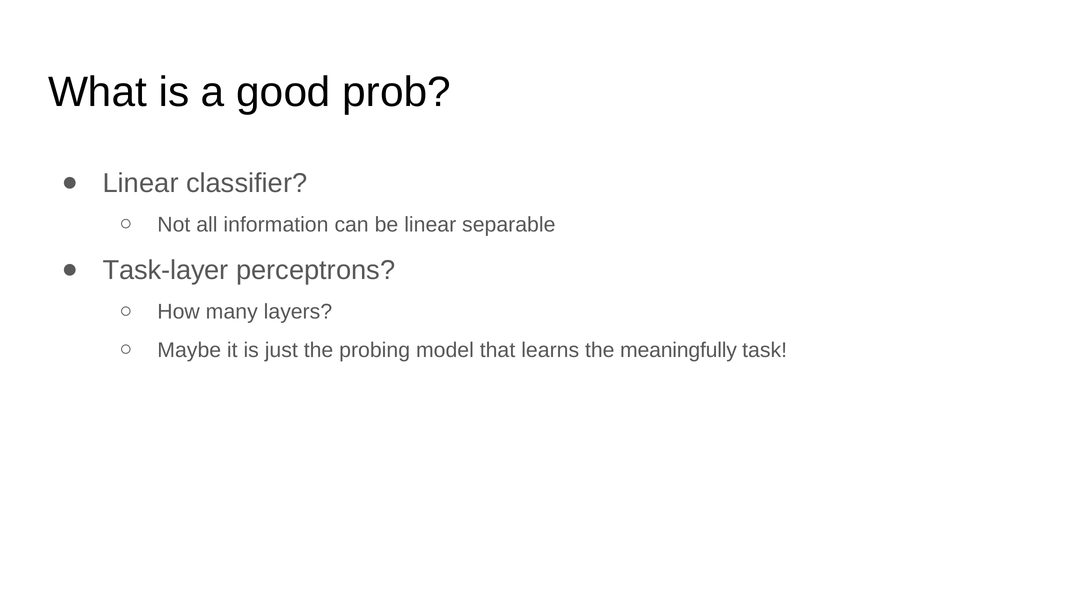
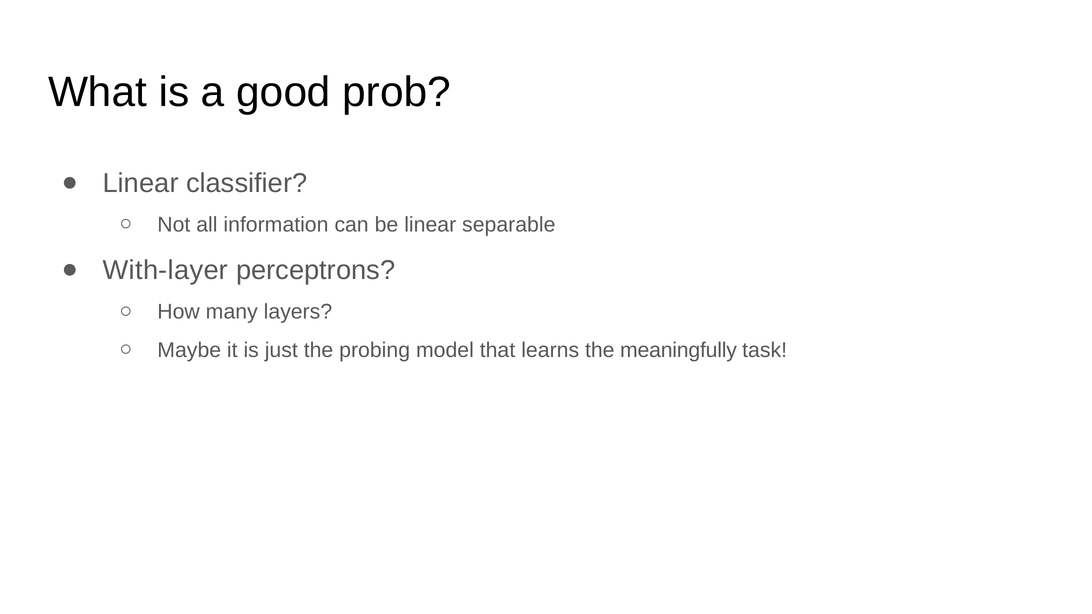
Task-layer: Task-layer -> With-layer
